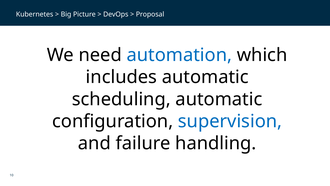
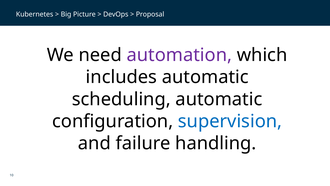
automation colour: blue -> purple
